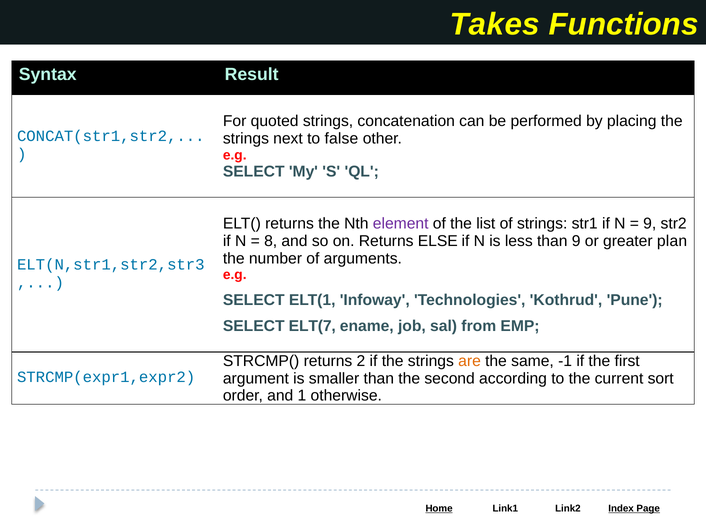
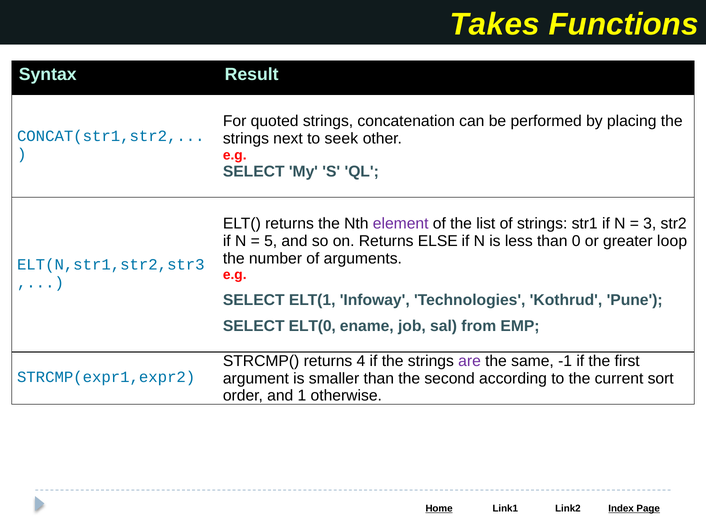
false: false -> seek
9 at (650, 224): 9 -> 3
8: 8 -> 5
than 9: 9 -> 0
plan: plan -> loop
ELT(7: ELT(7 -> ELT(0
2: 2 -> 4
are colour: orange -> purple
